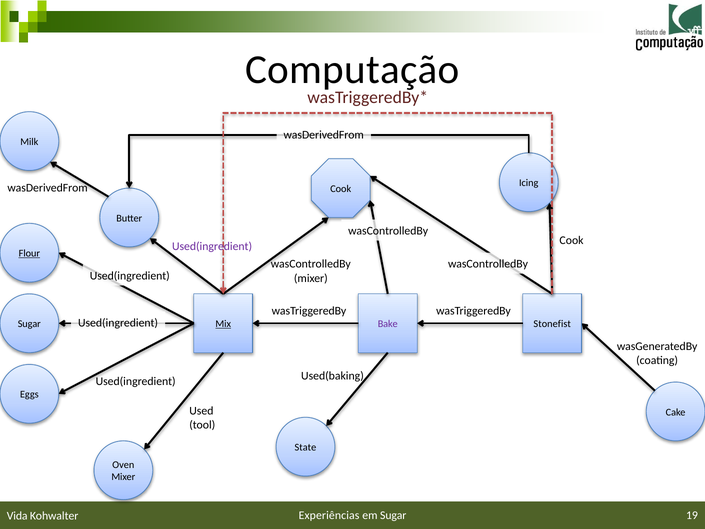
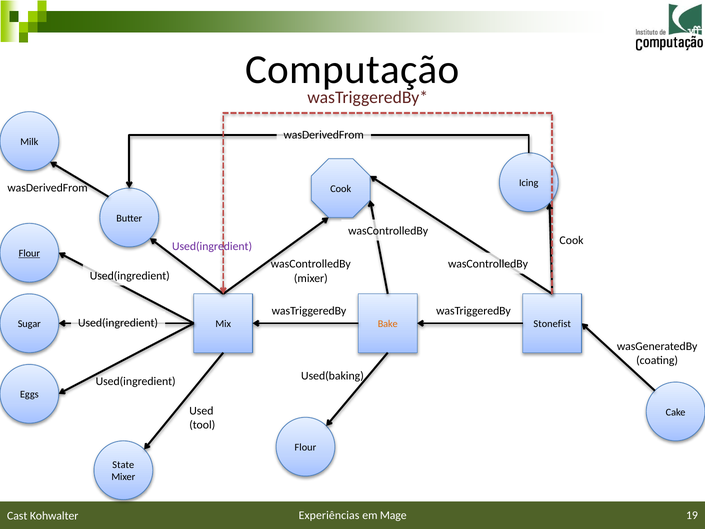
Mix underline: present -> none
Bake colour: purple -> orange
State at (305, 447): State -> Flour
Oven: Oven -> State
em Sugar: Sugar -> Mage
Vida: Vida -> Cast
